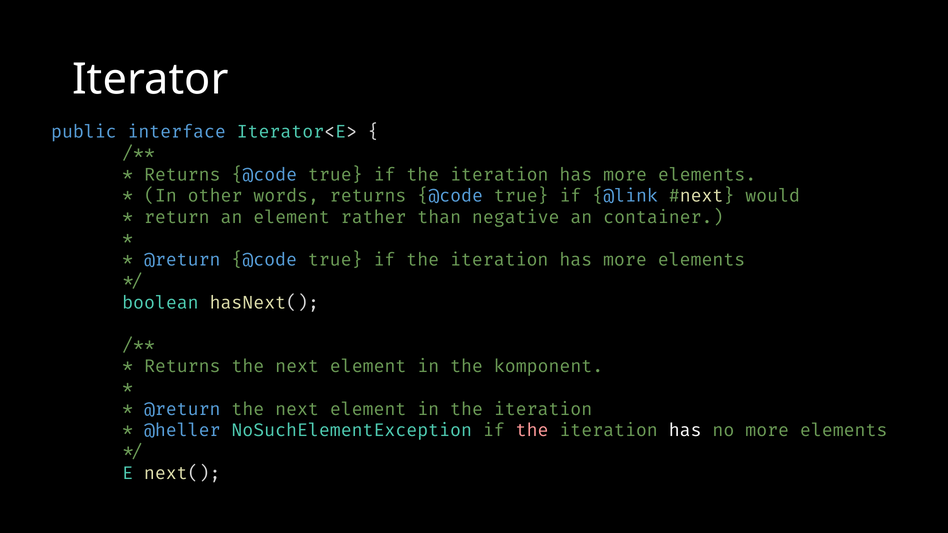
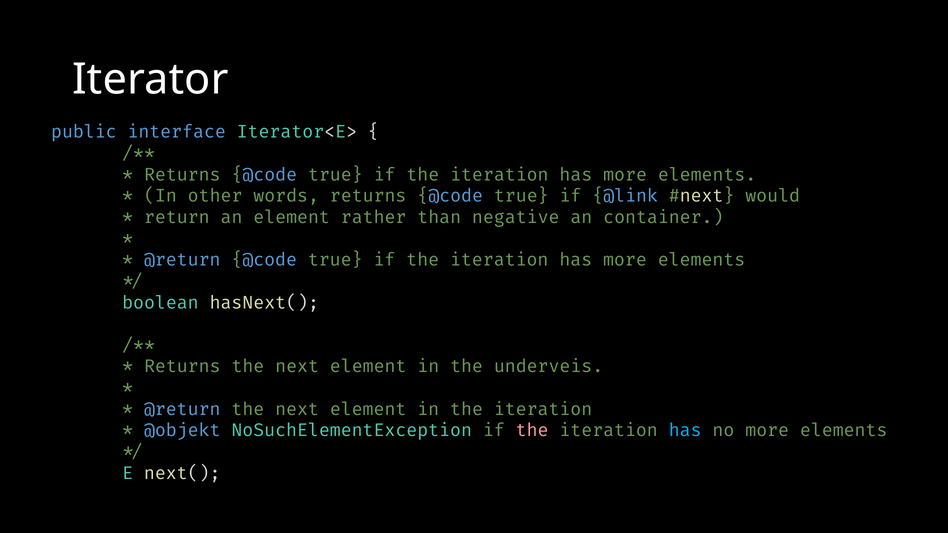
komponent: komponent -> underveis
@heller: @heller -> @objekt
has at (685, 431) colour: white -> light blue
